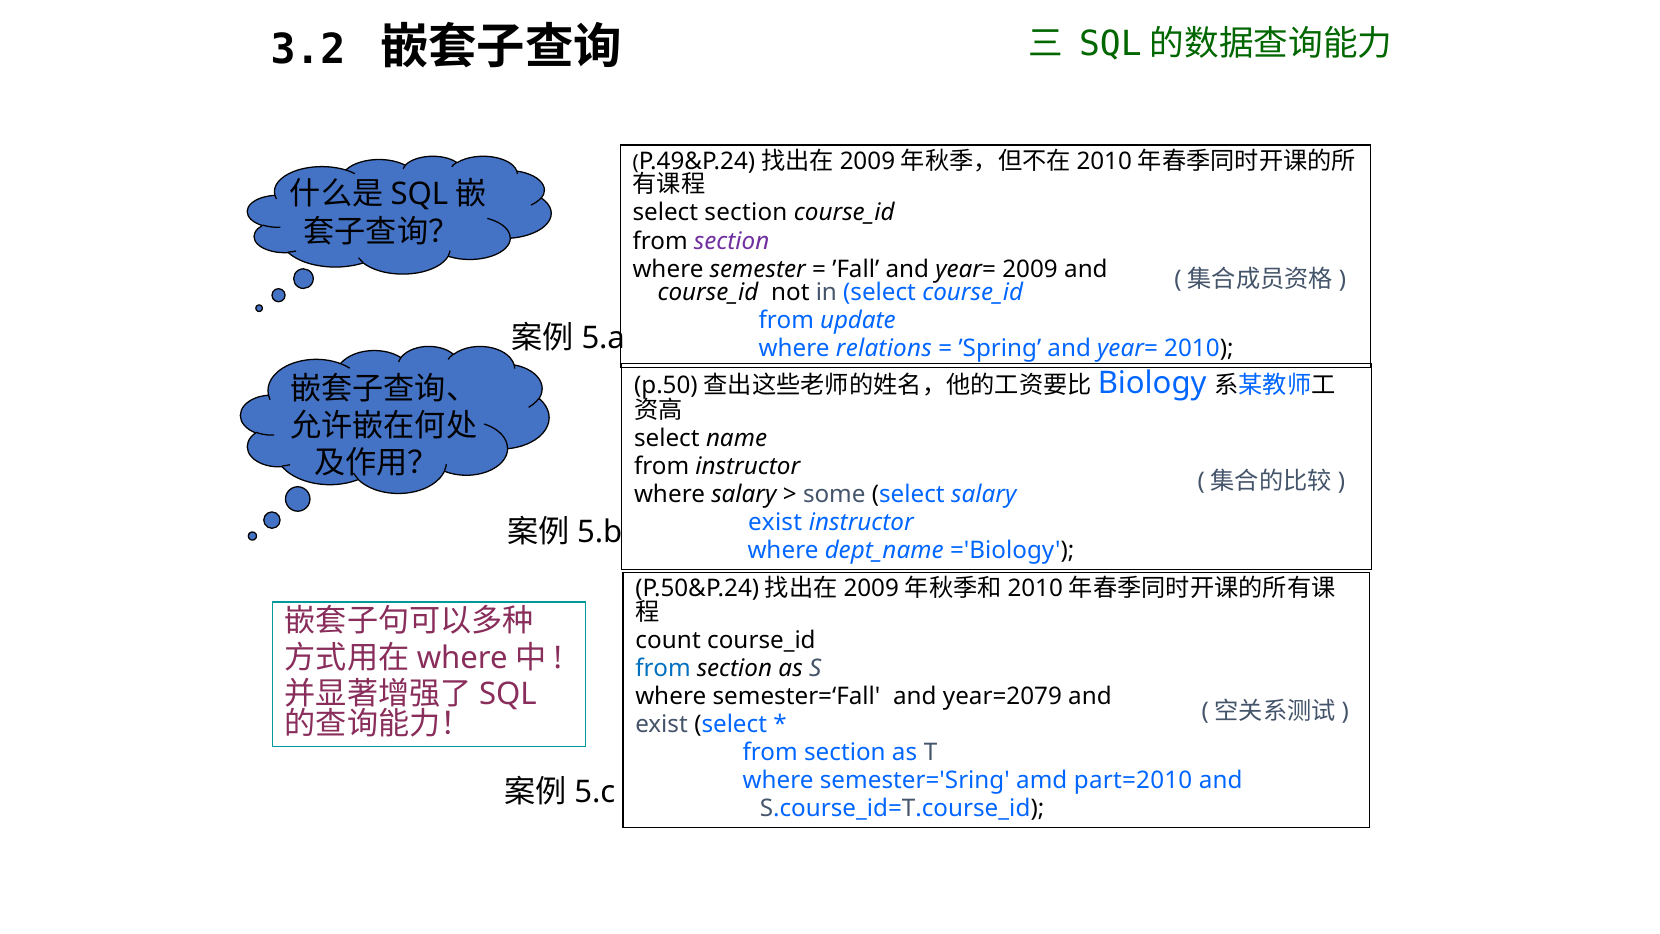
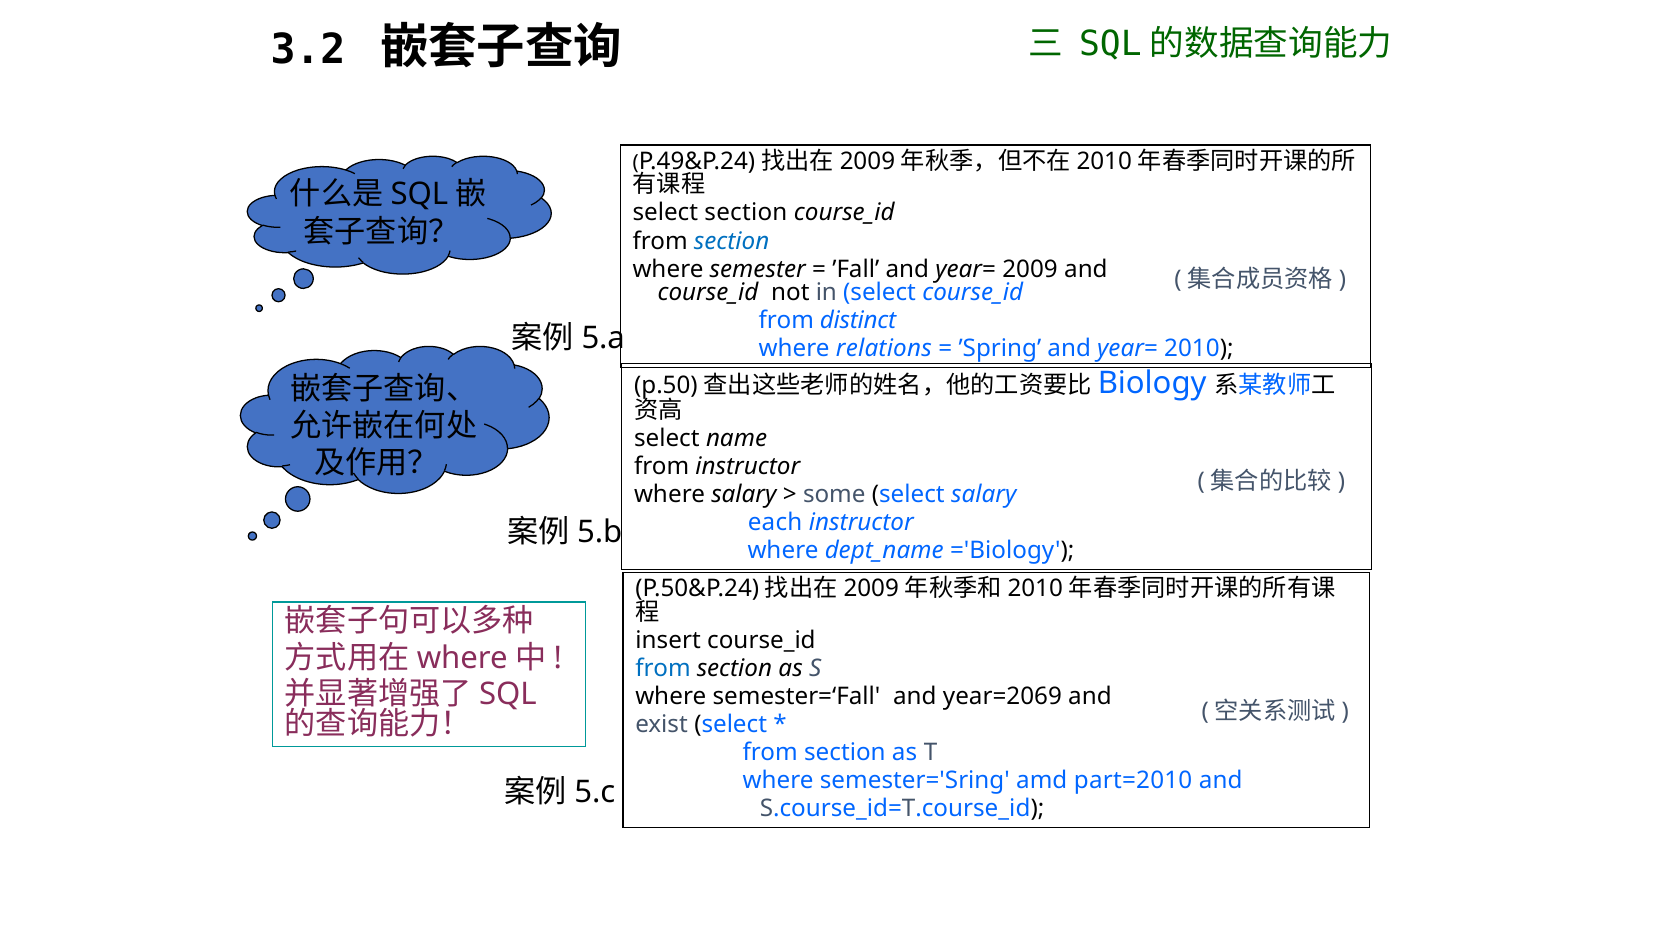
section at (732, 241) colour: purple -> blue
update: update -> distinct
exist at (775, 522): exist -> each
count: count -> insert
year=2079: year=2079 -> year=2069
